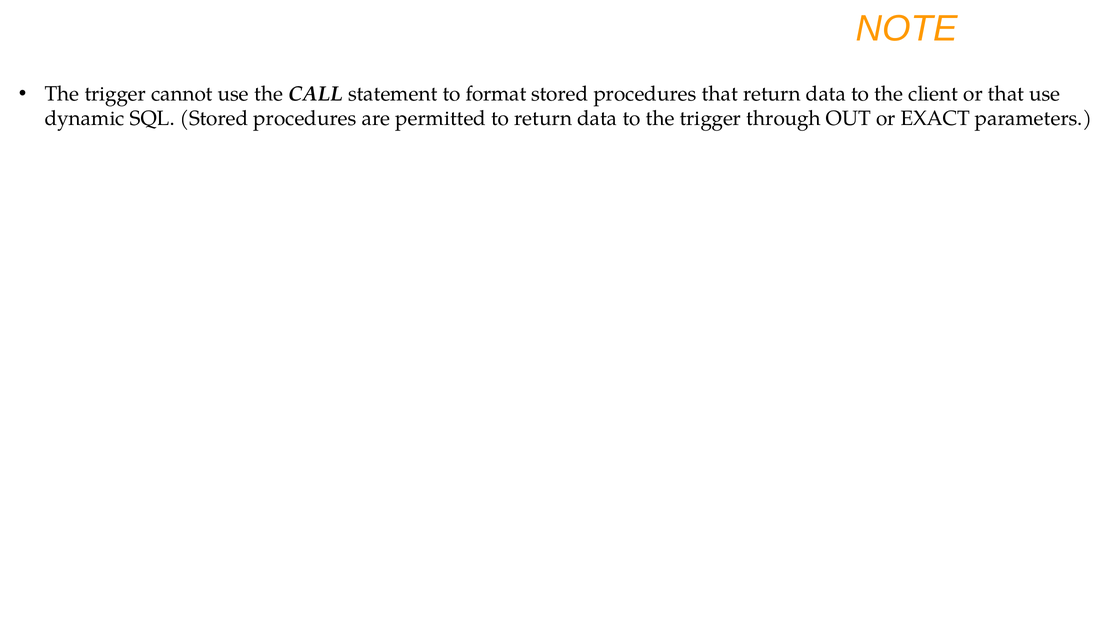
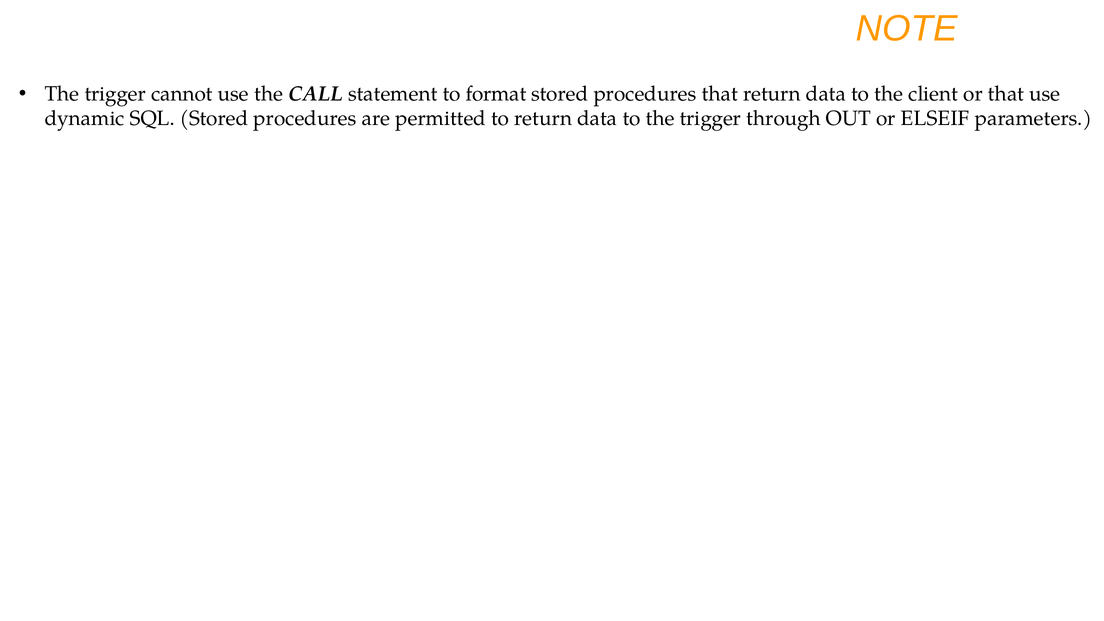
EXACT: EXACT -> ELSEIF
